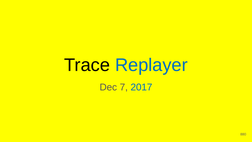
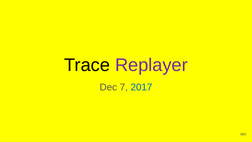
Replayer colour: blue -> purple
